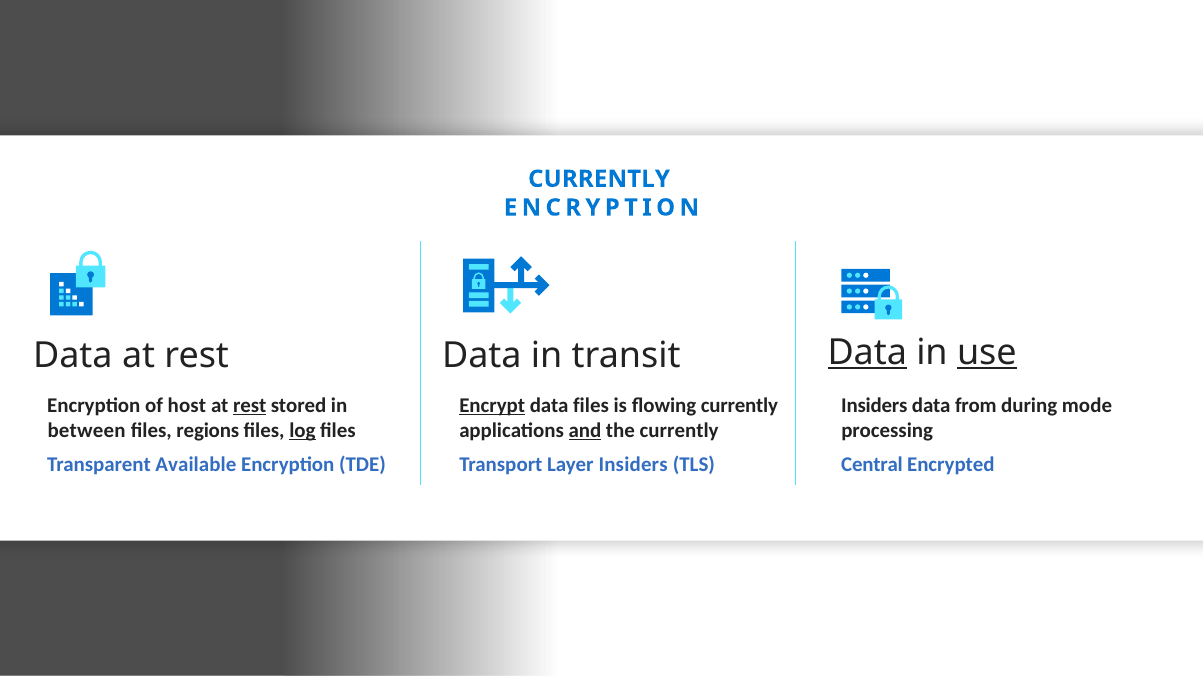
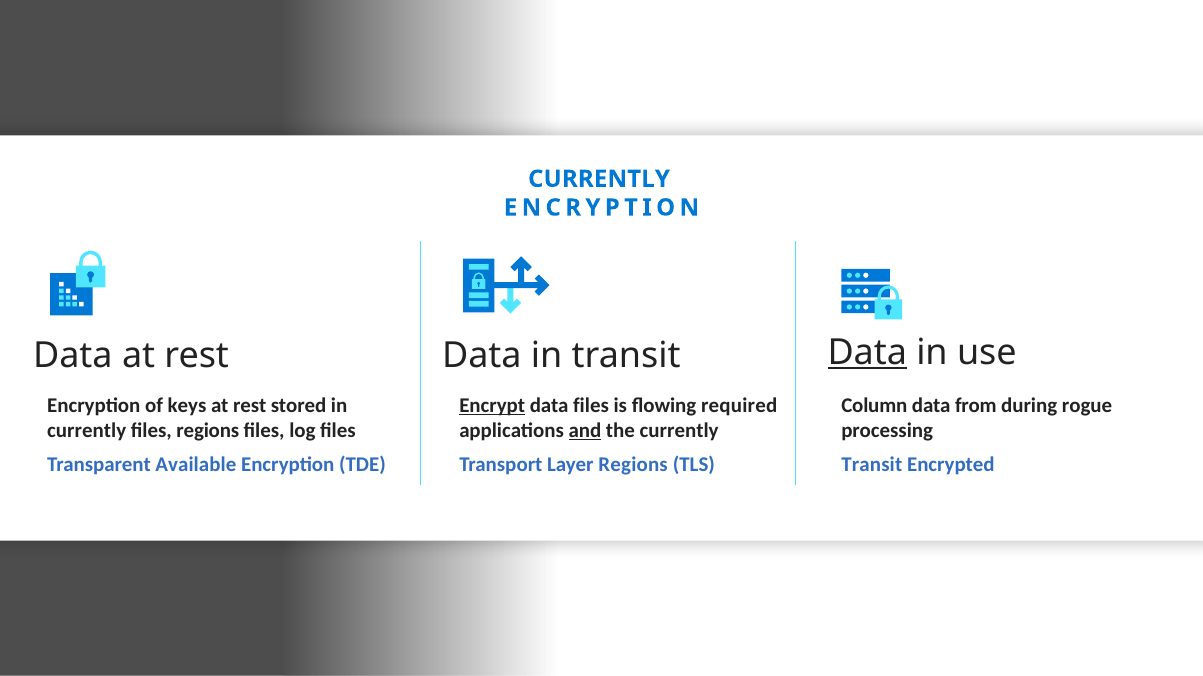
use underline: present -> none
host: host -> keys
rest at (250, 406) underline: present -> none
flowing currently: currently -> required
Insiders at (874, 406): Insiders -> Column
mode: mode -> rogue
between at (87, 431): between -> currently
log underline: present -> none
Layer Insiders: Insiders -> Regions
Central at (872, 465): Central -> Transit
